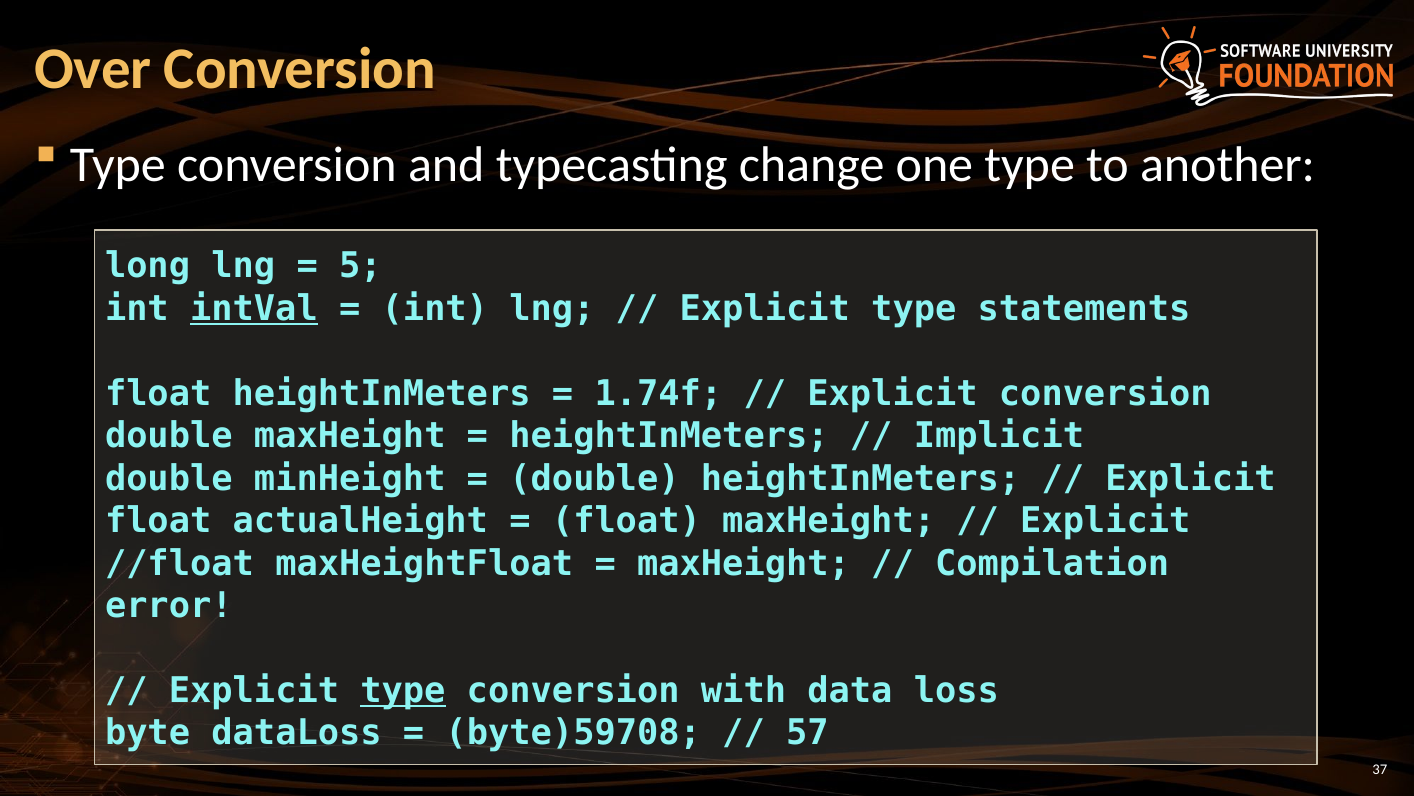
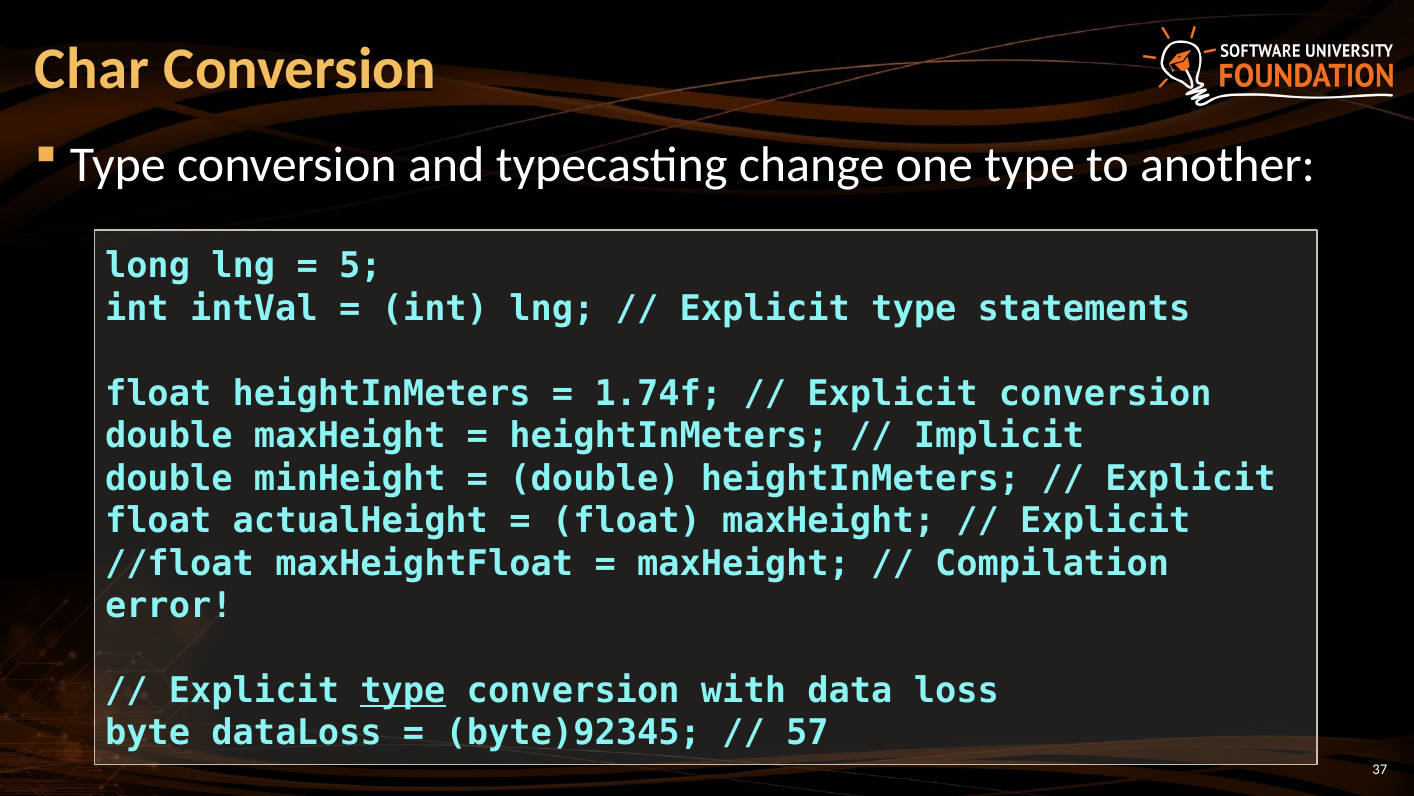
Over: Over -> Char
intVal underline: present -> none
byte)59708: byte)59708 -> byte)92345
